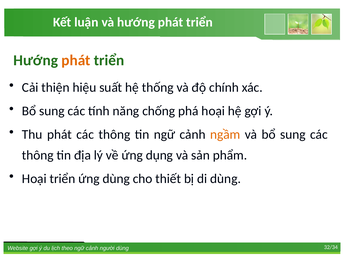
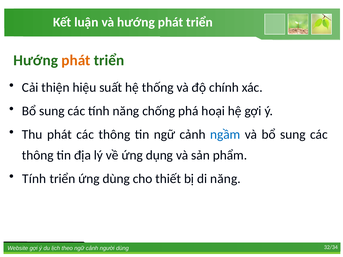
ngầm colour: orange -> blue
Hoại at (34, 179): Hoại -> Tính
di dùng: dùng -> năng
